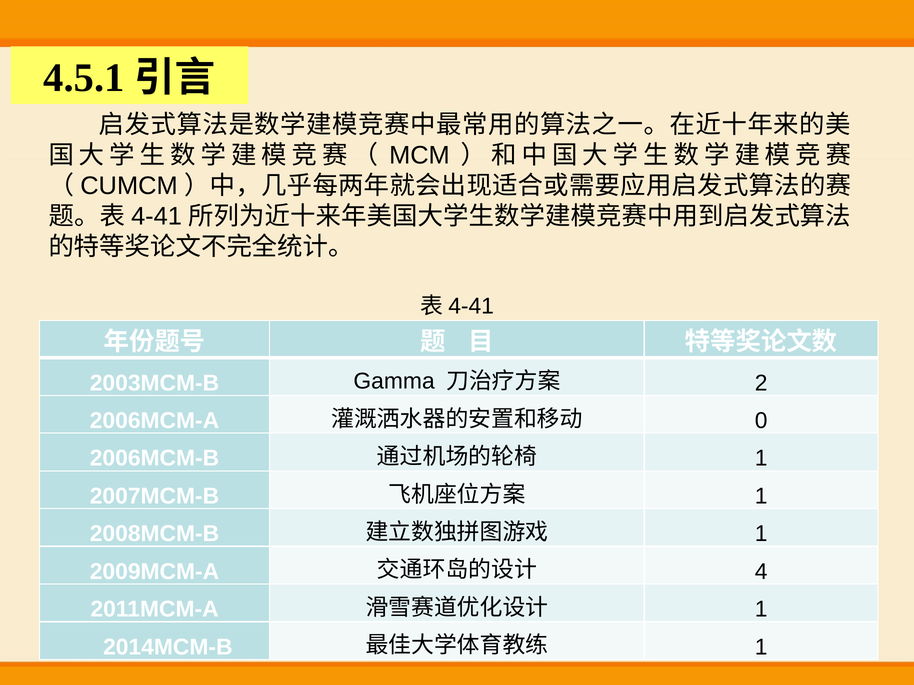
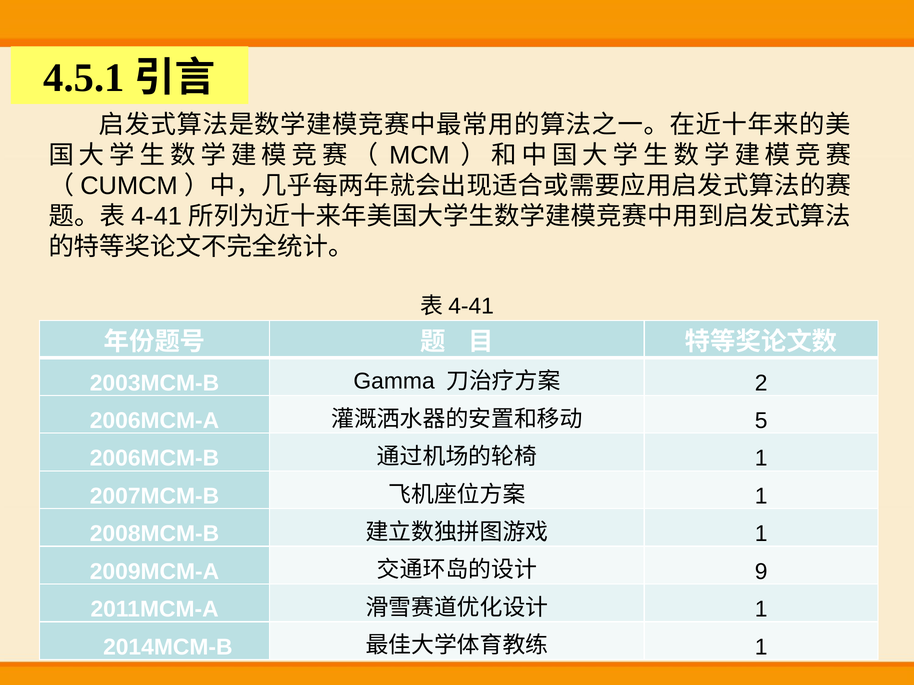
0: 0 -> 5
4: 4 -> 9
